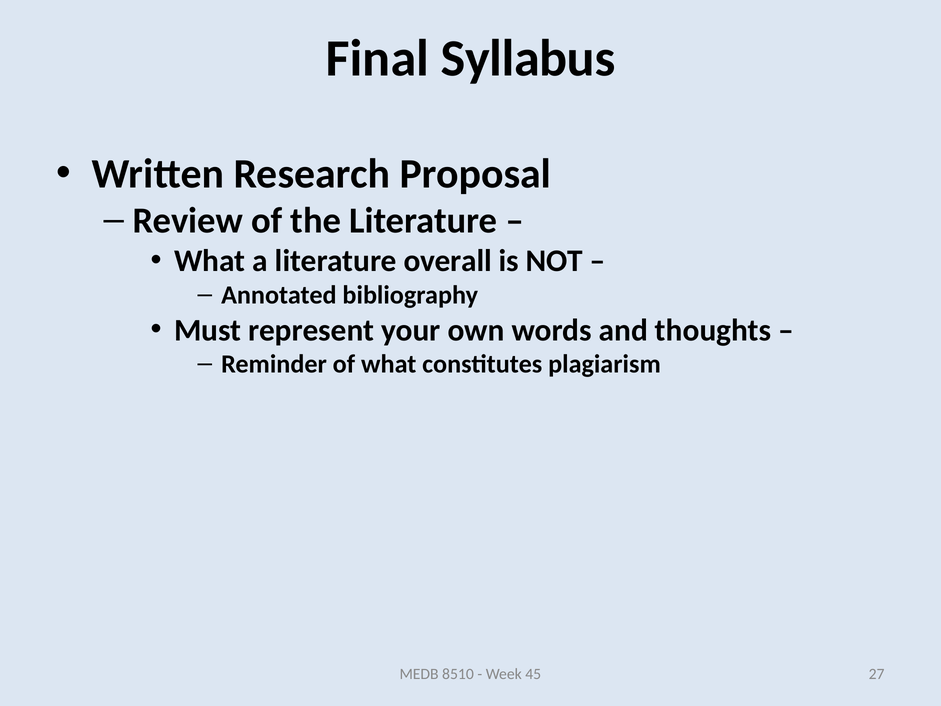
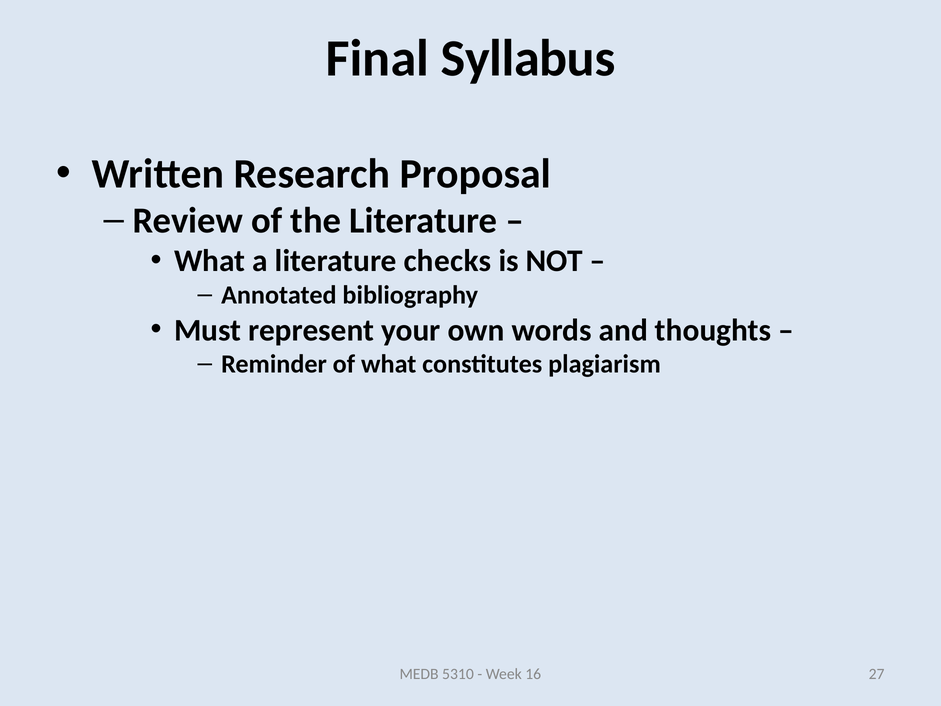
overall: overall -> checks
8510: 8510 -> 5310
45: 45 -> 16
